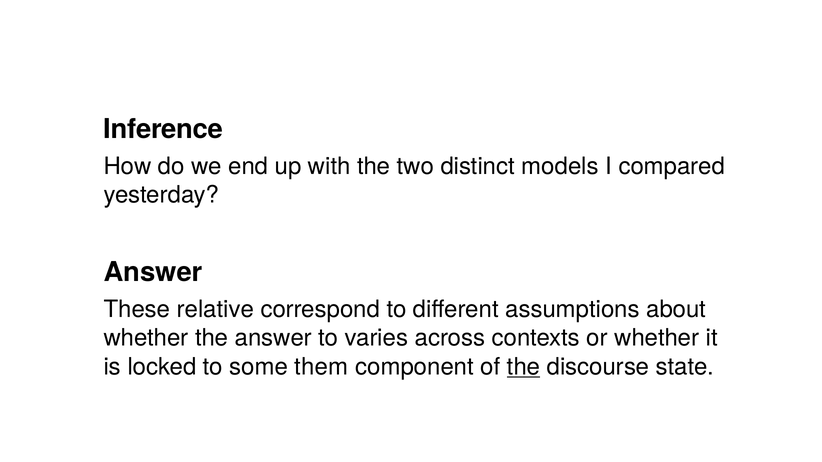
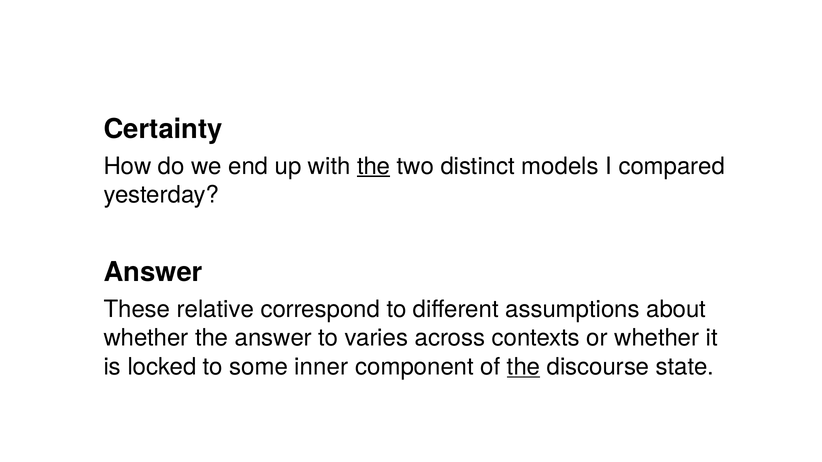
Inference: Inference -> Certainty
the at (374, 166) underline: none -> present
them: them -> inner
